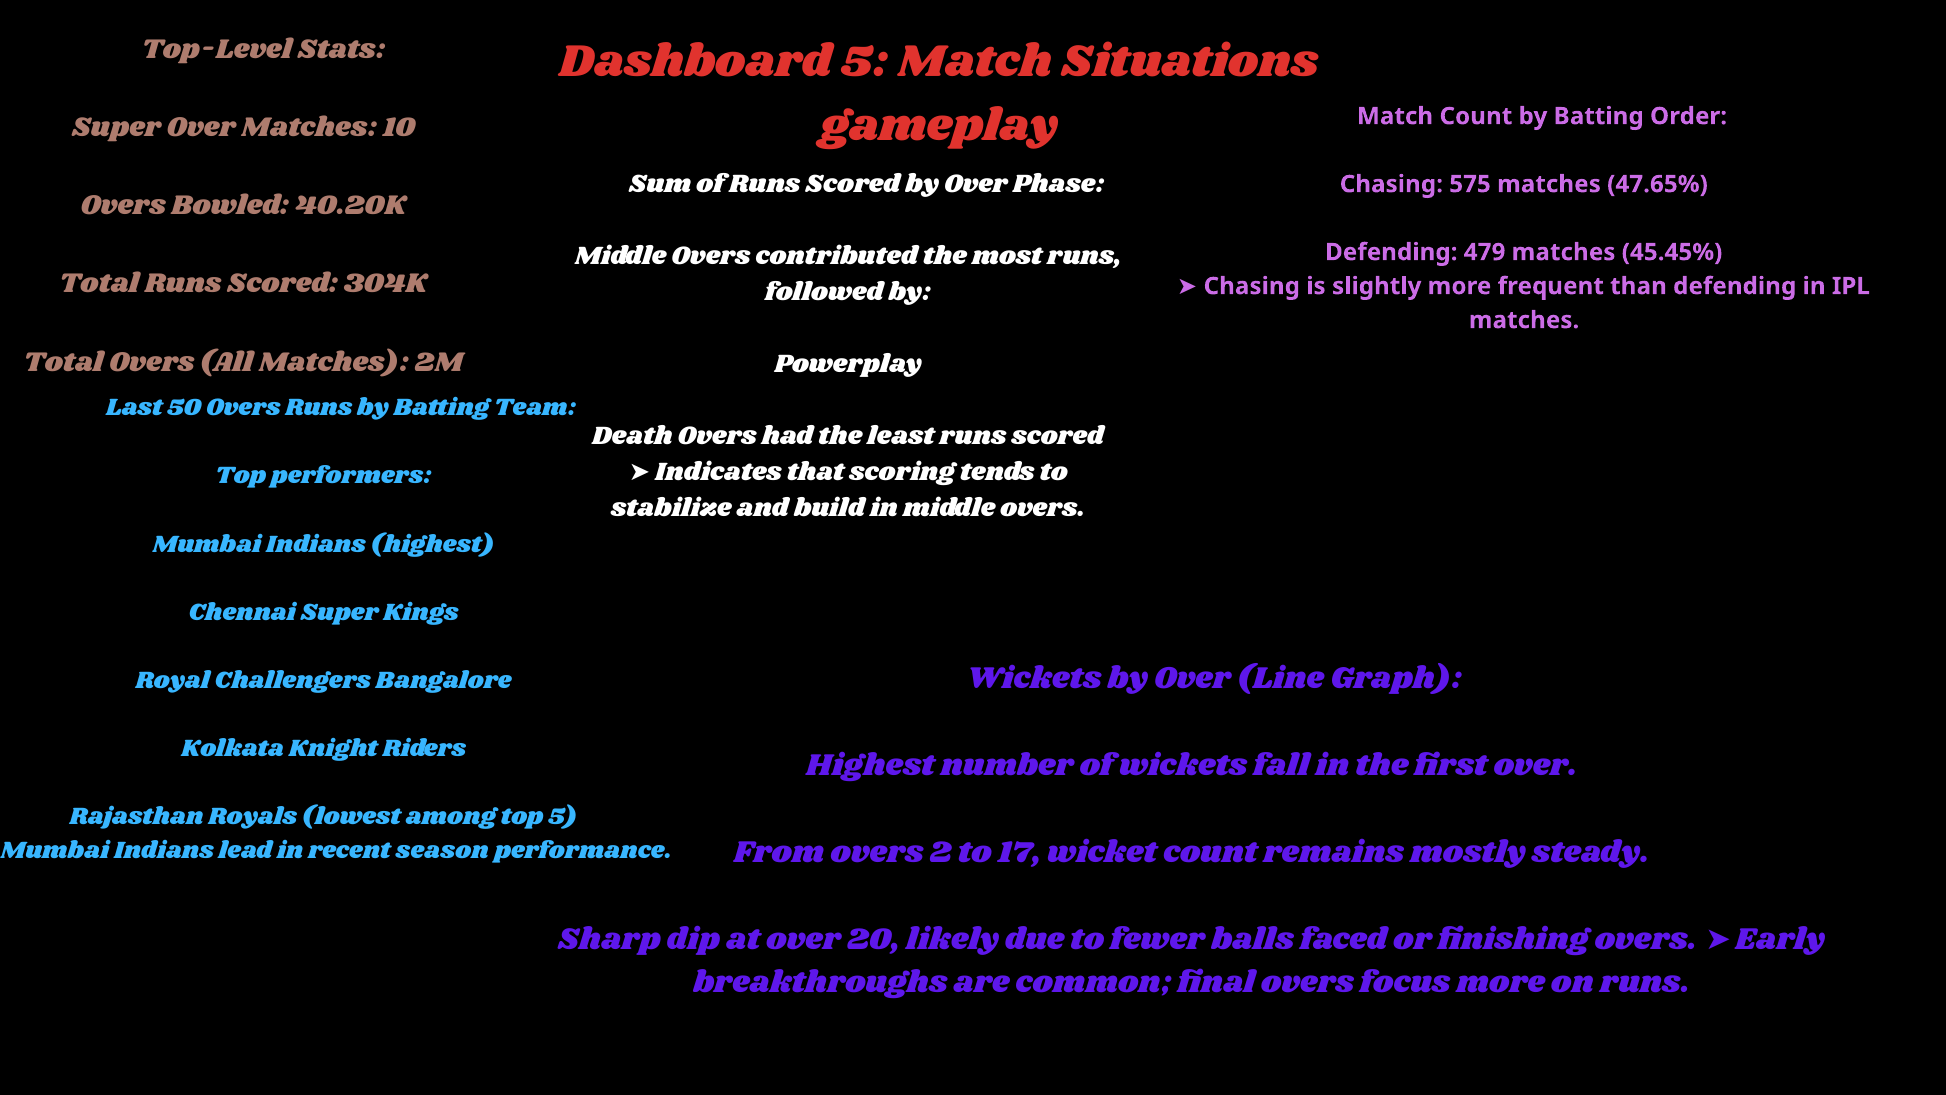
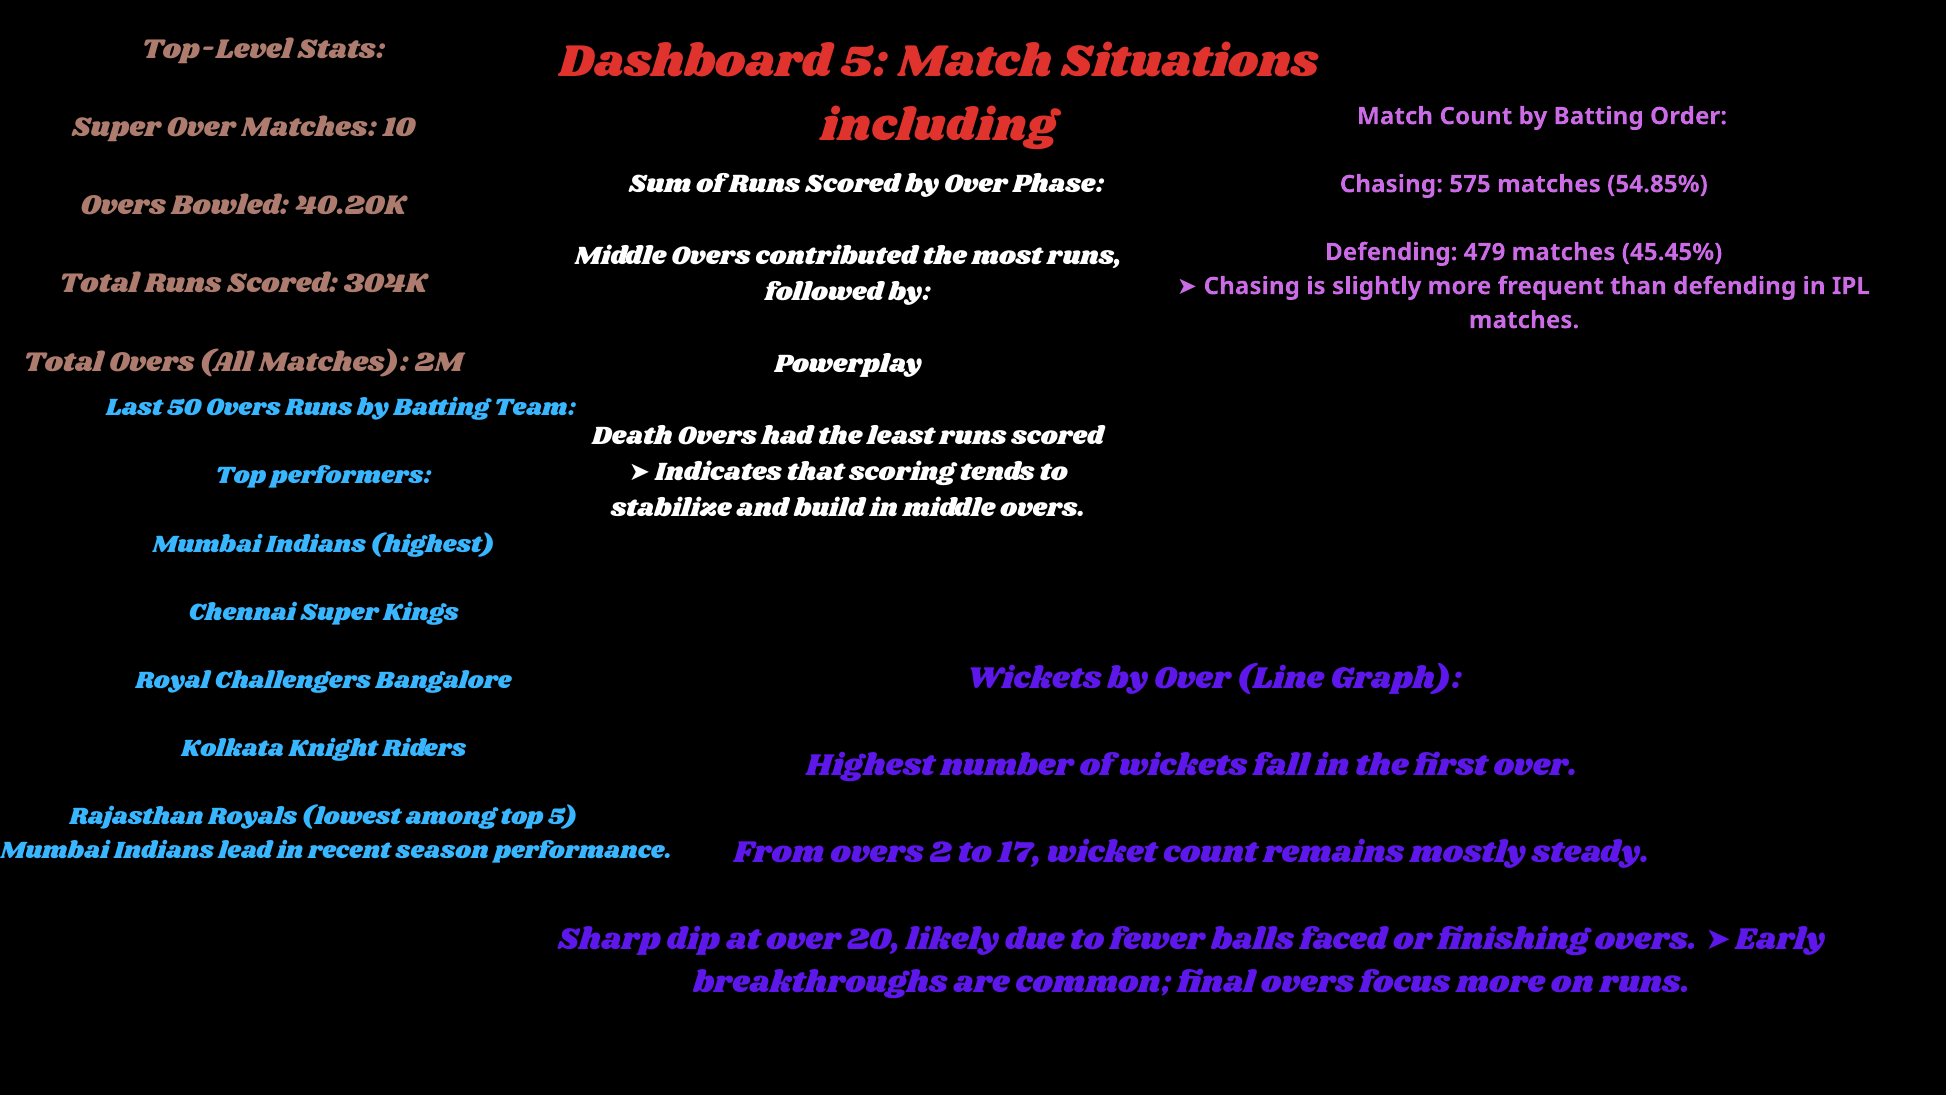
gameplay: gameplay -> including
47.65%: 47.65% -> 54.85%
